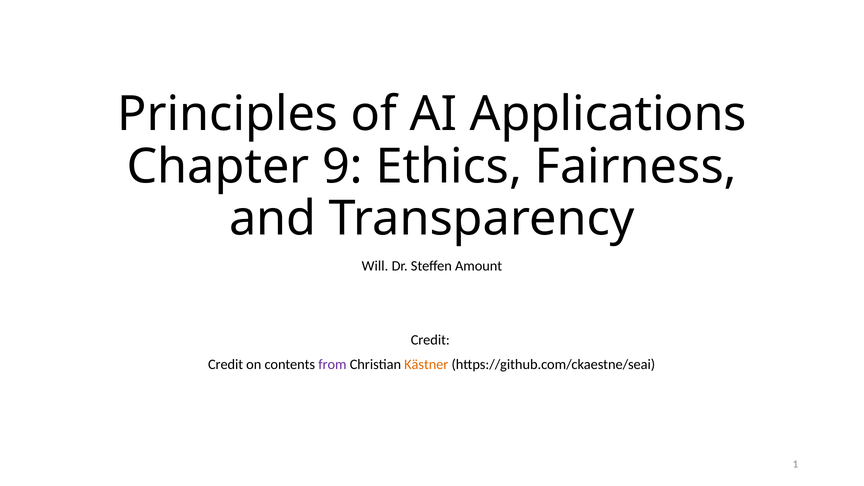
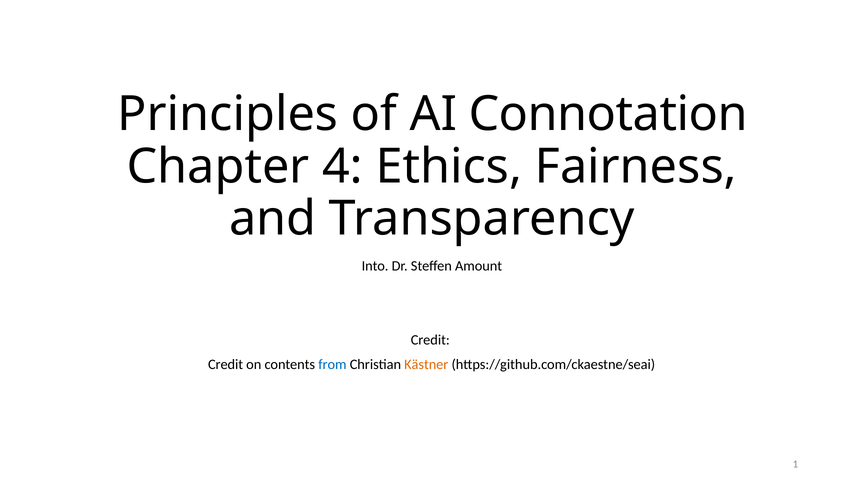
Applications: Applications -> Connotation
9: 9 -> 4
Will: Will -> Into
from colour: purple -> blue
